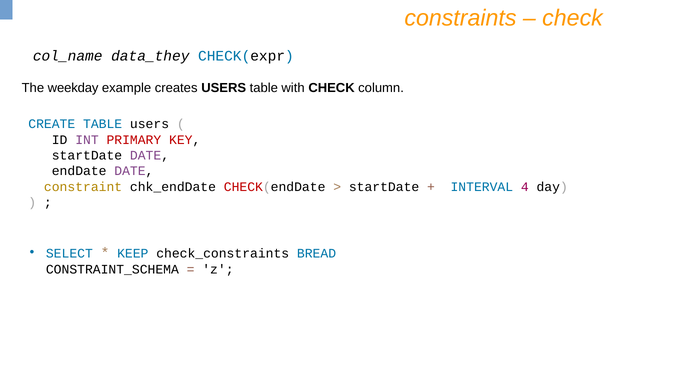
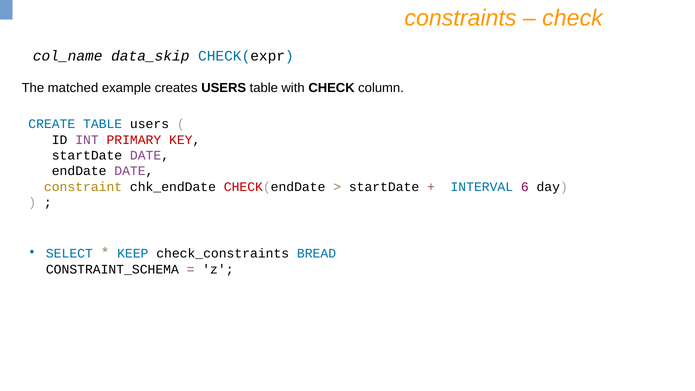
data_they: data_they -> data_skip
weekday: weekday -> matched
4: 4 -> 6
